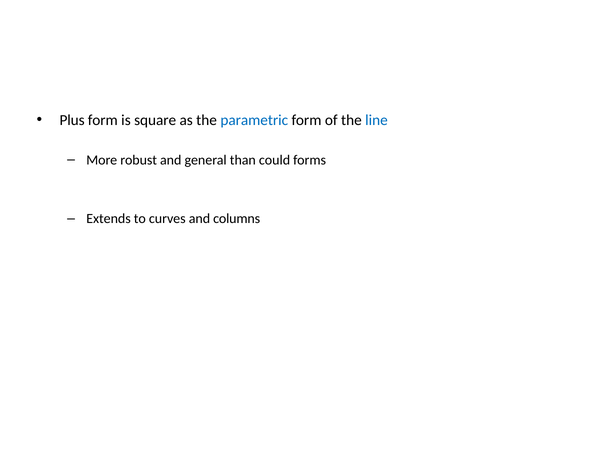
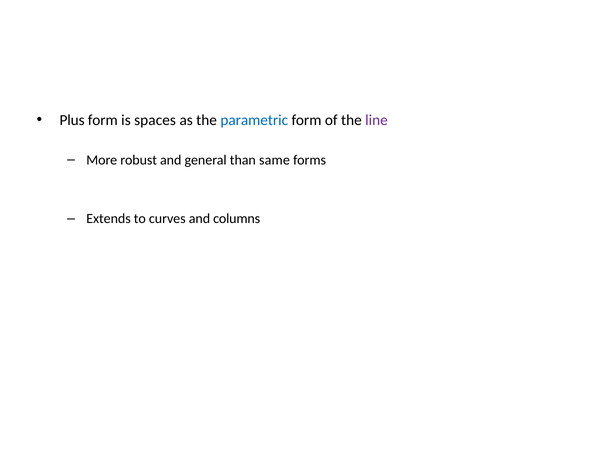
square: square -> spaces
line colour: blue -> purple
could: could -> same
